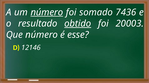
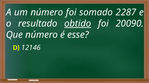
número at (47, 12) underline: present -> none
7436: 7436 -> 2287
20003: 20003 -> 20090
